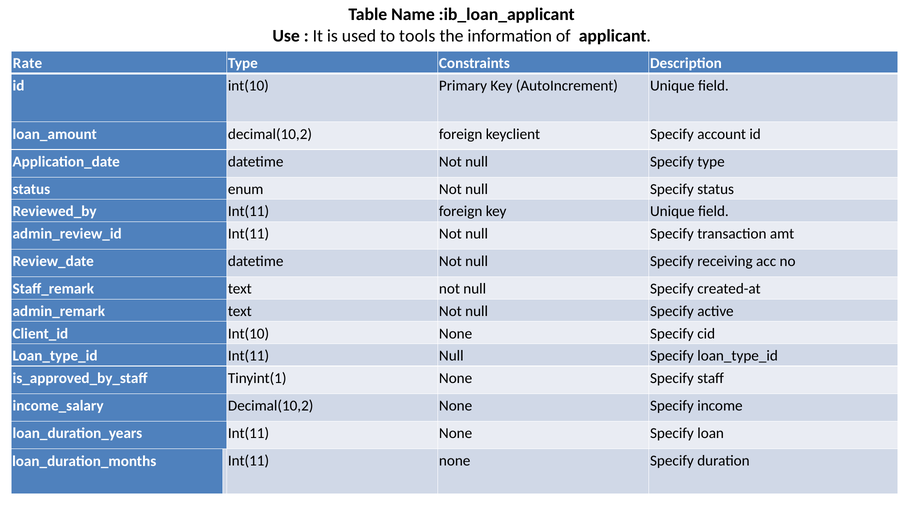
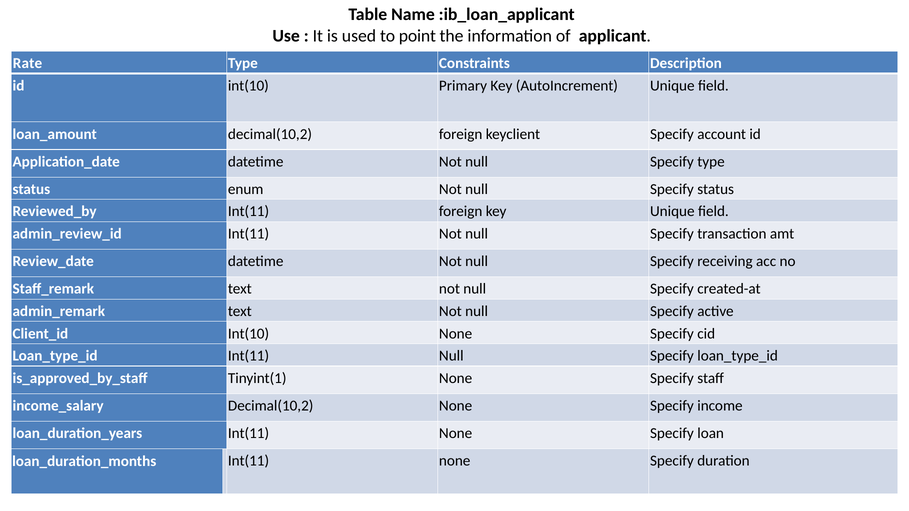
tools: tools -> point
